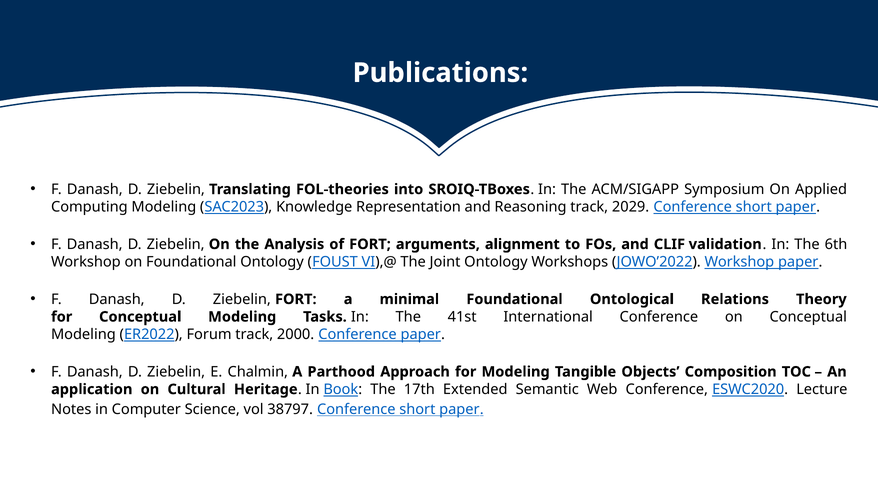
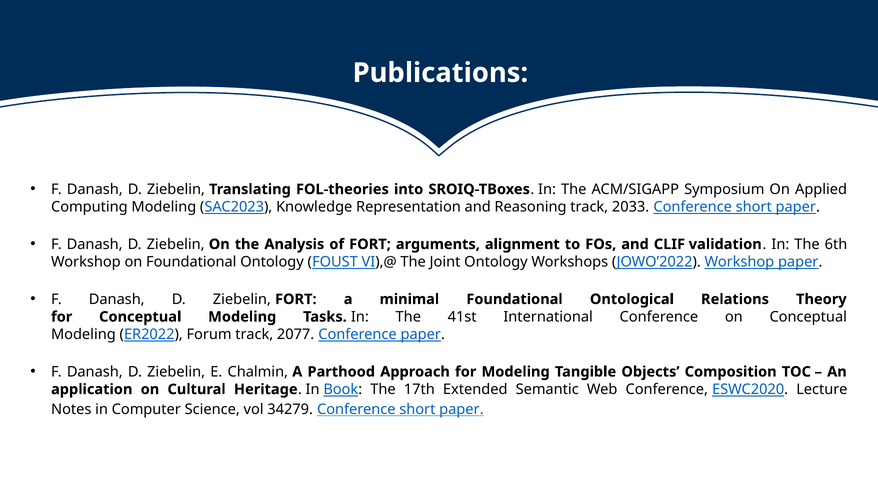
2029: 2029 -> 2033
2000: 2000 -> 2077
38797: 38797 -> 34279
